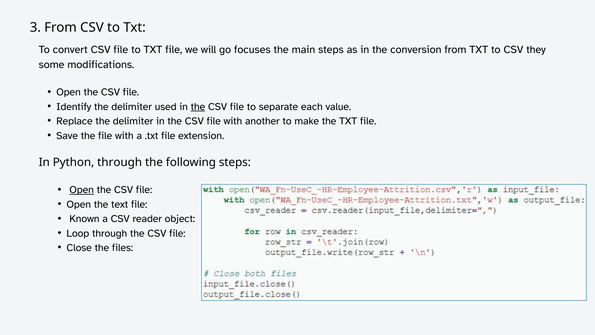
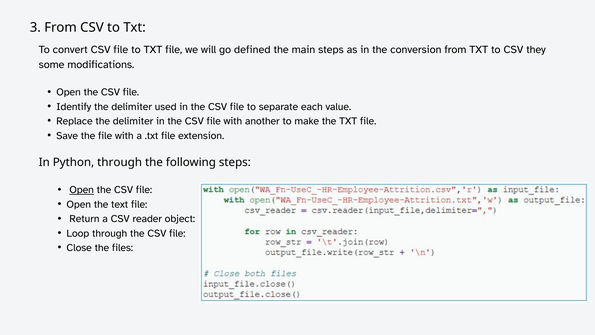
focuses: focuses -> defined
the at (198, 107) underline: present -> none
Known: Known -> Return
